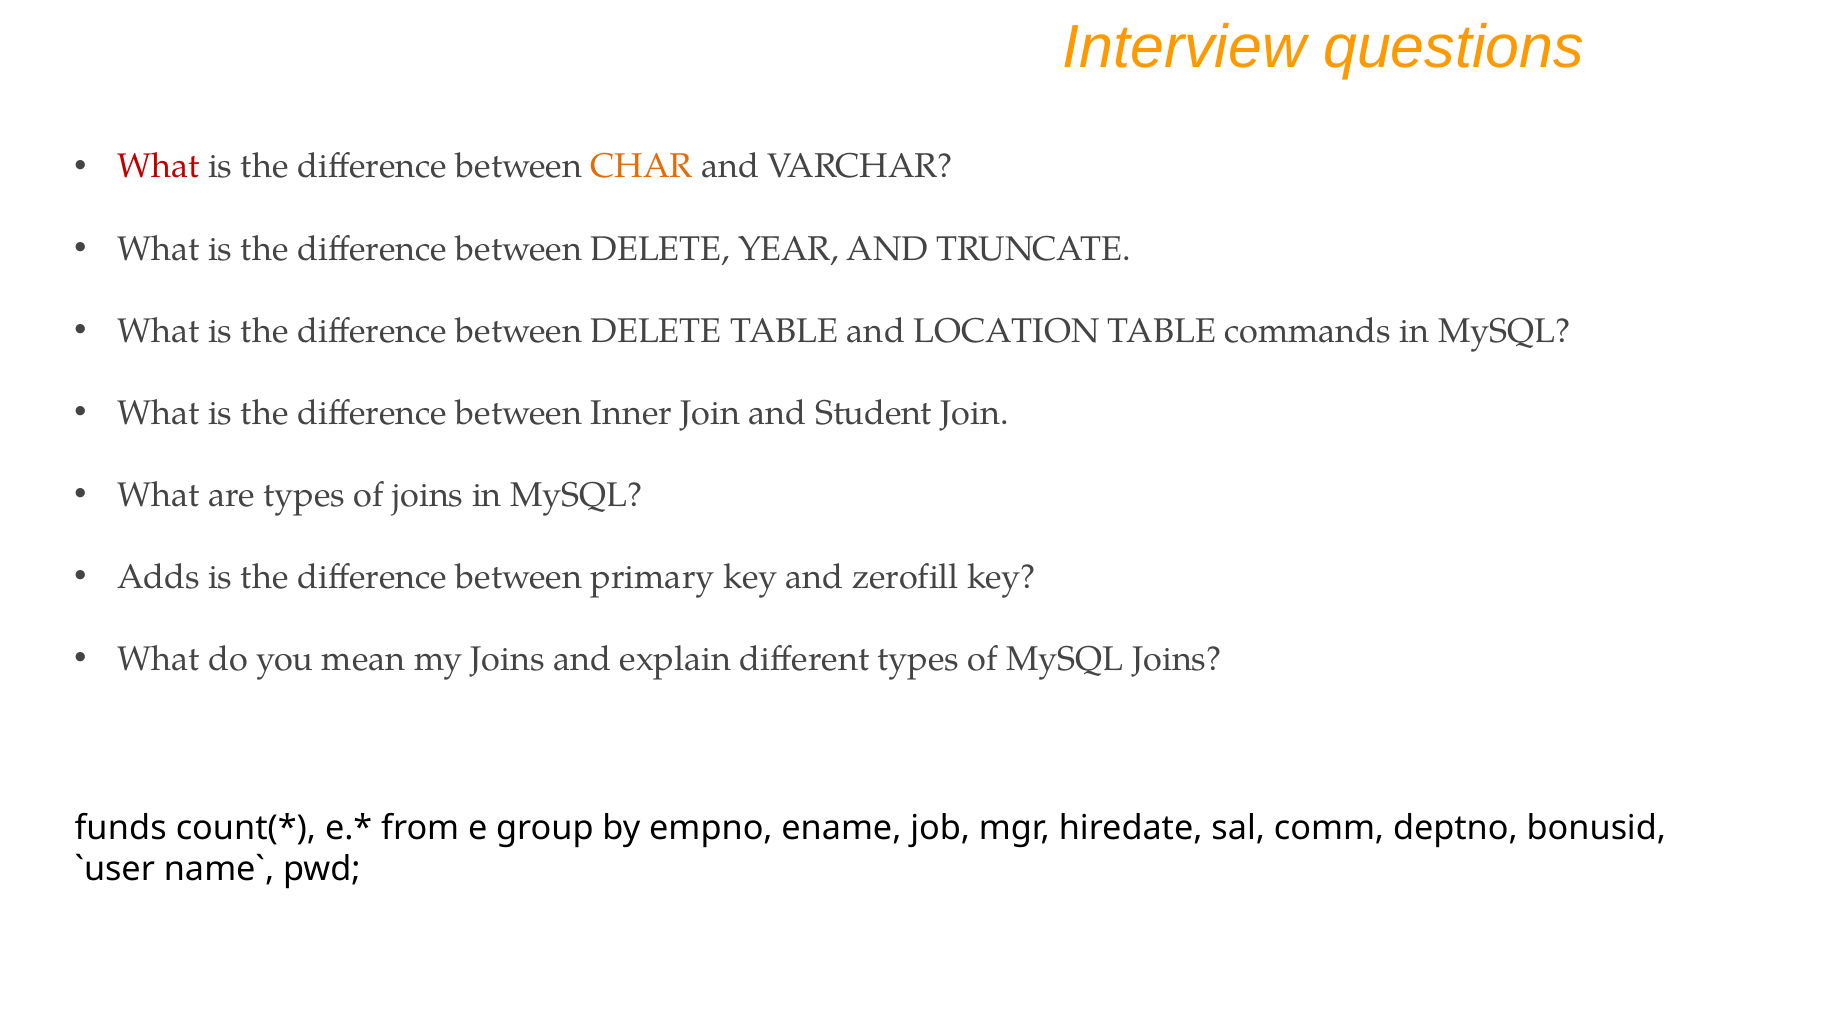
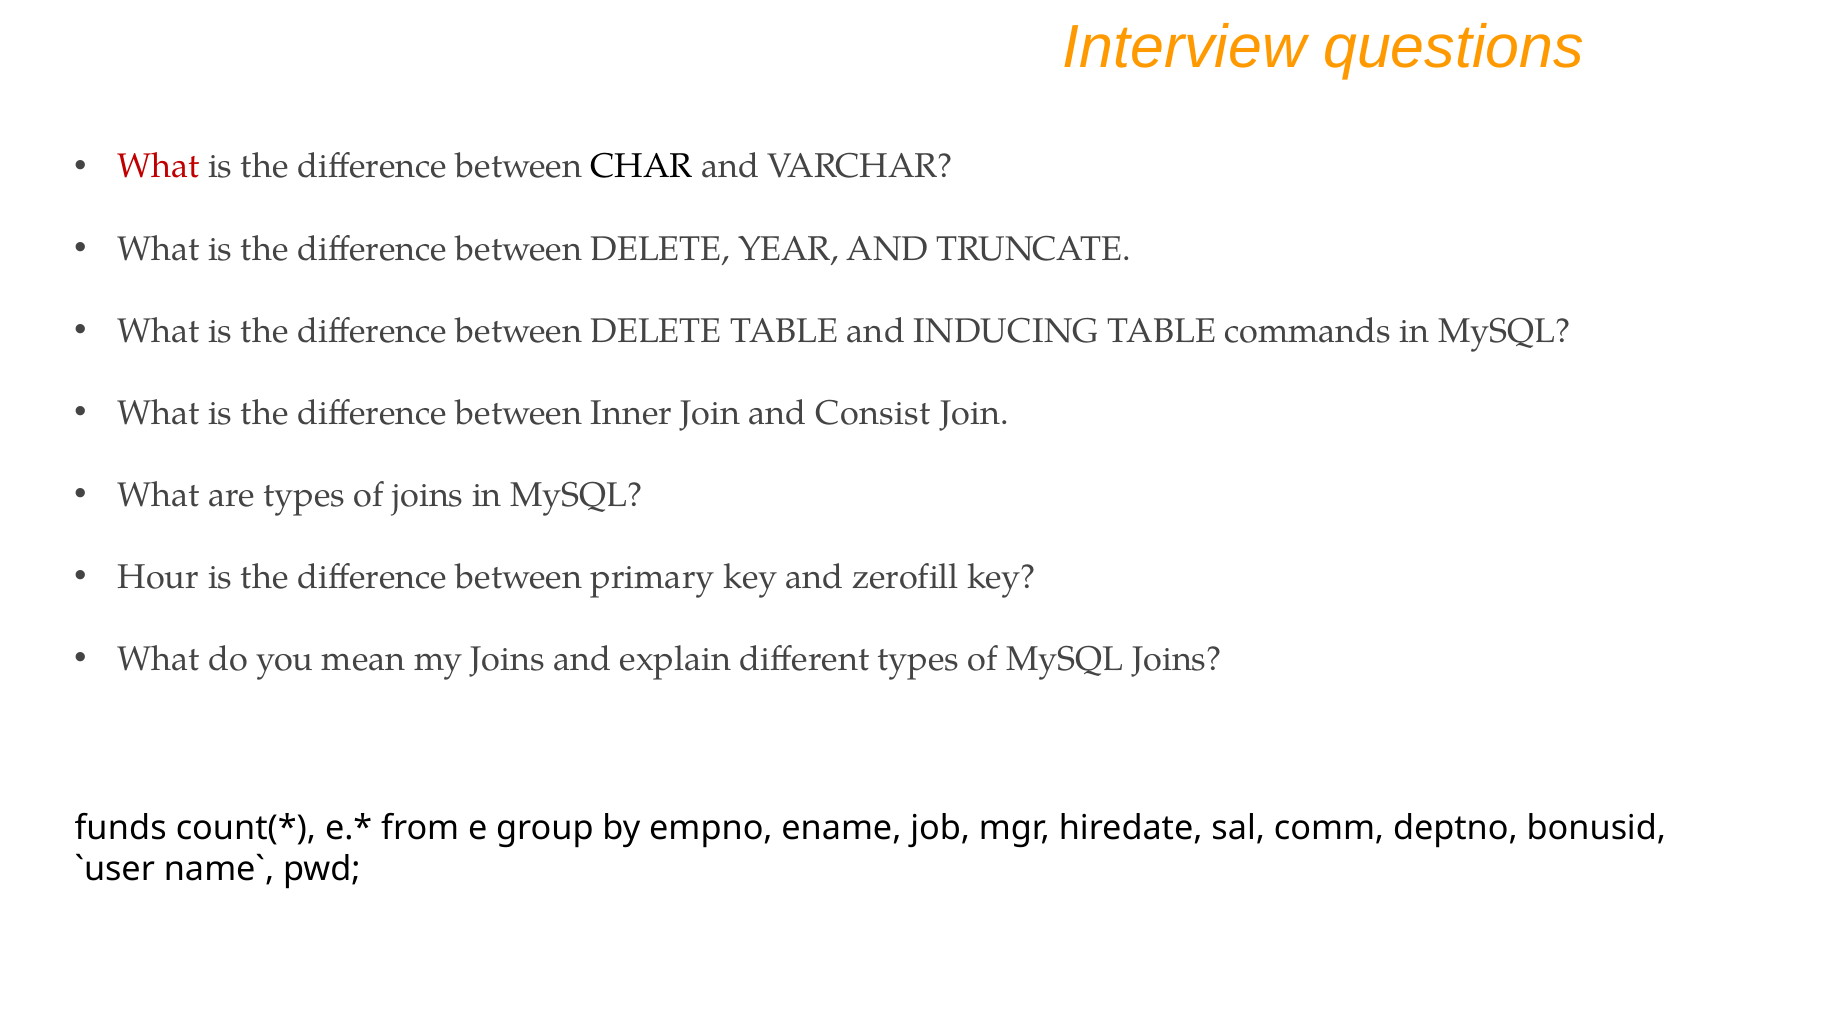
CHAR colour: orange -> black
LOCATION: LOCATION -> INDUCING
Student: Student -> Consist
Adds: Adds -> Hour
